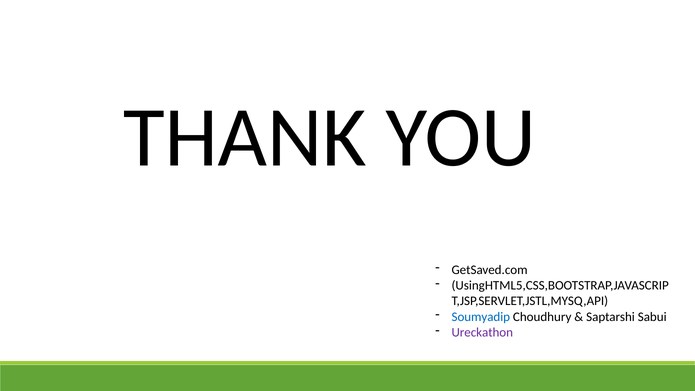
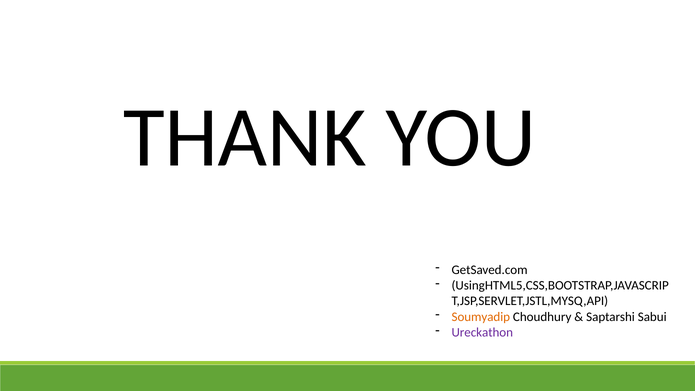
Soumyadip colour: blue -> orange
